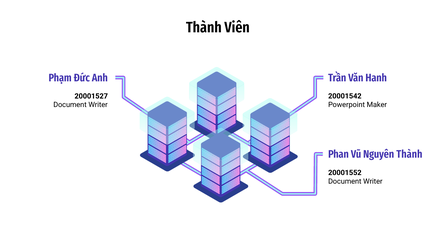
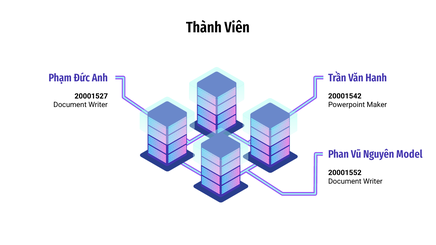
Nguyên Thành: Thành -> Model
